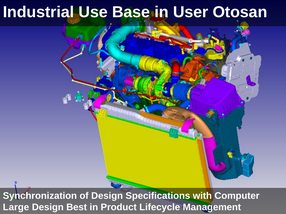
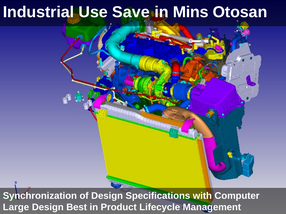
Base: Base -> Save
User: User -> Mins
